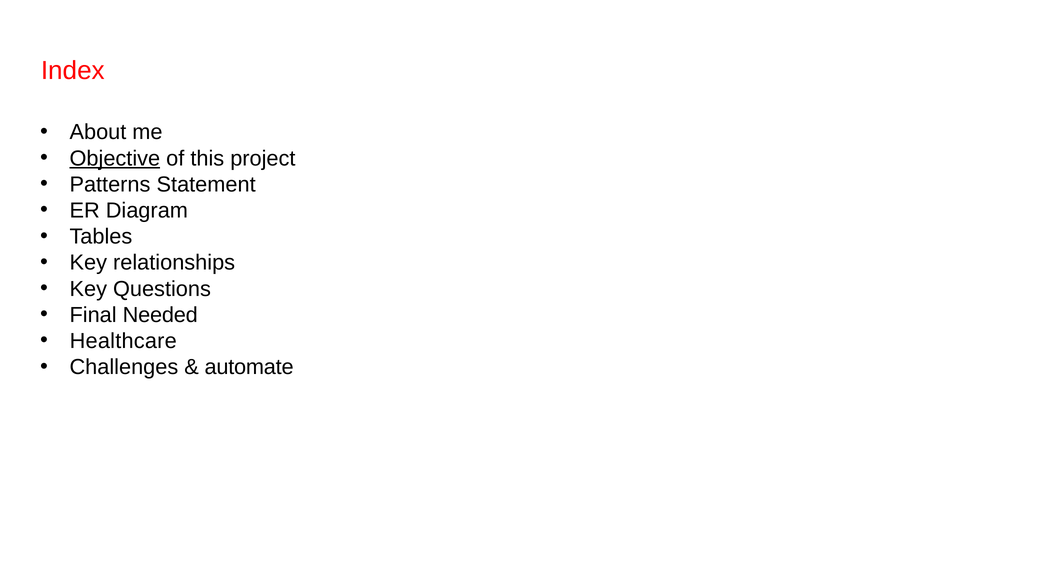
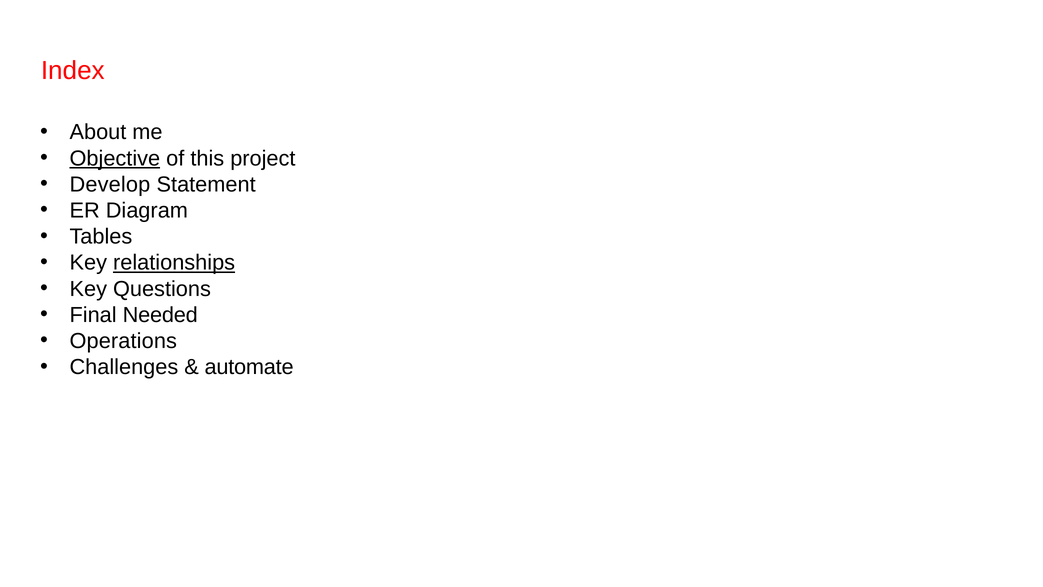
Patterns: Patterns -> Develop
relationships underline: none -> present
Healthcare: Healthcare -> Operations
